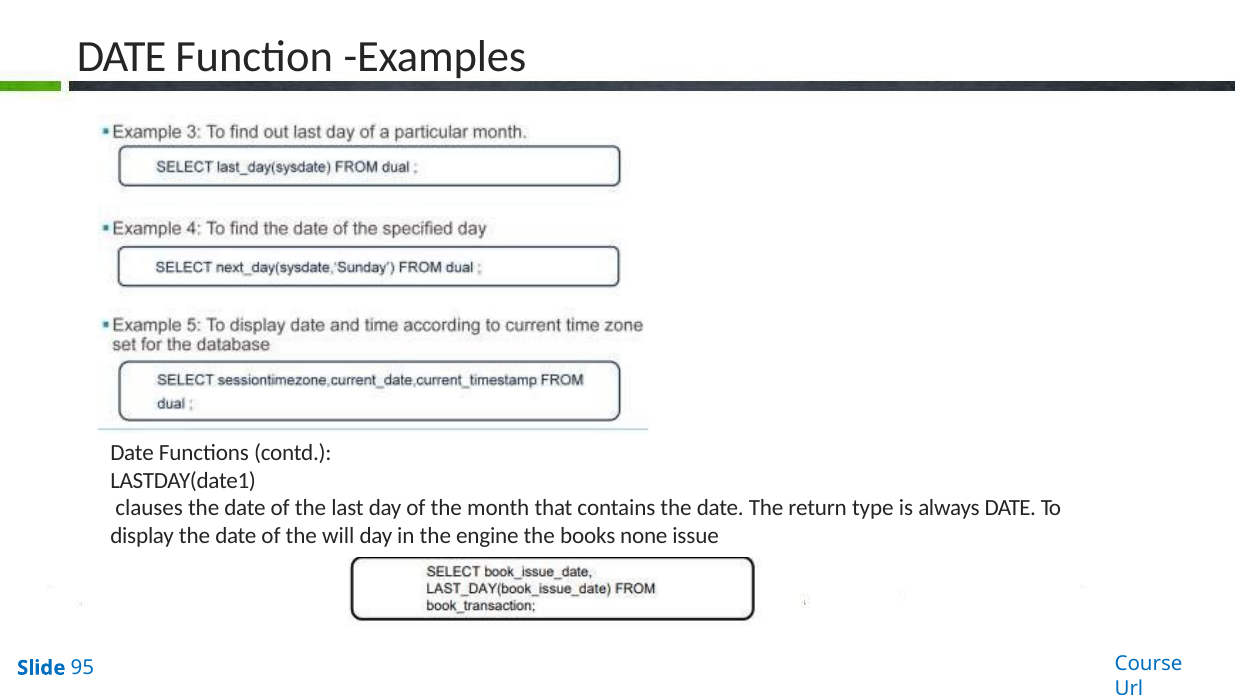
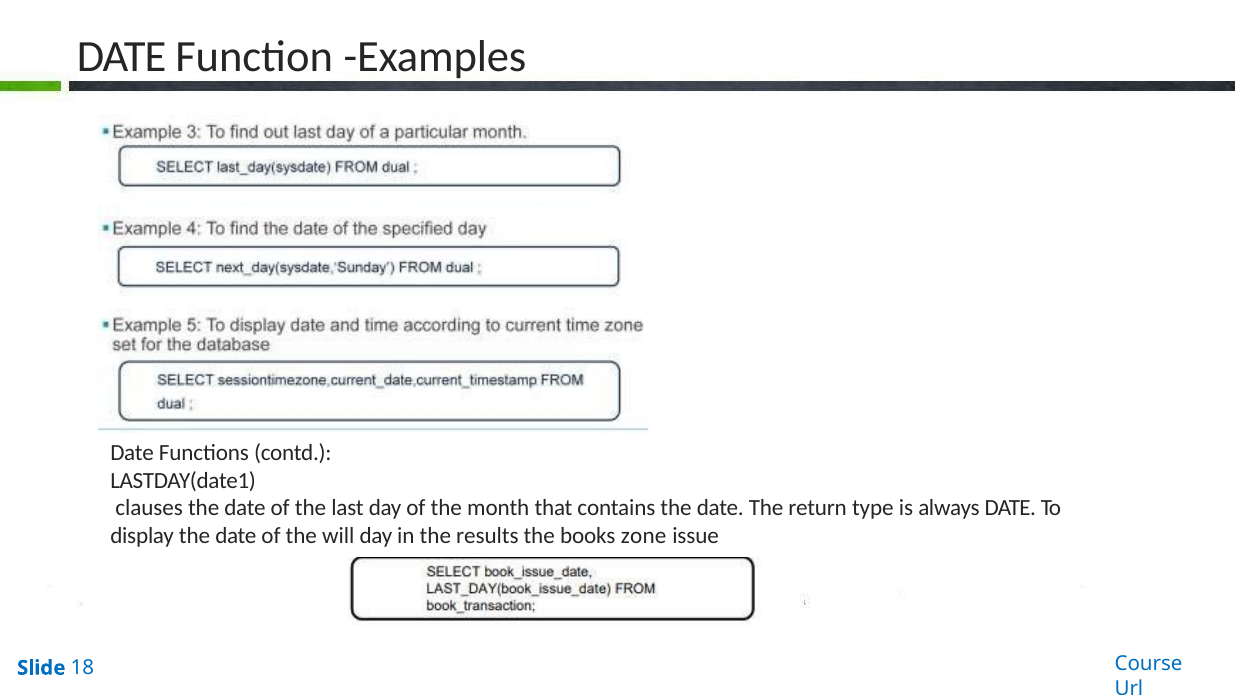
engine: engine -> results
none: none -> zone
95: 95 -> 18
